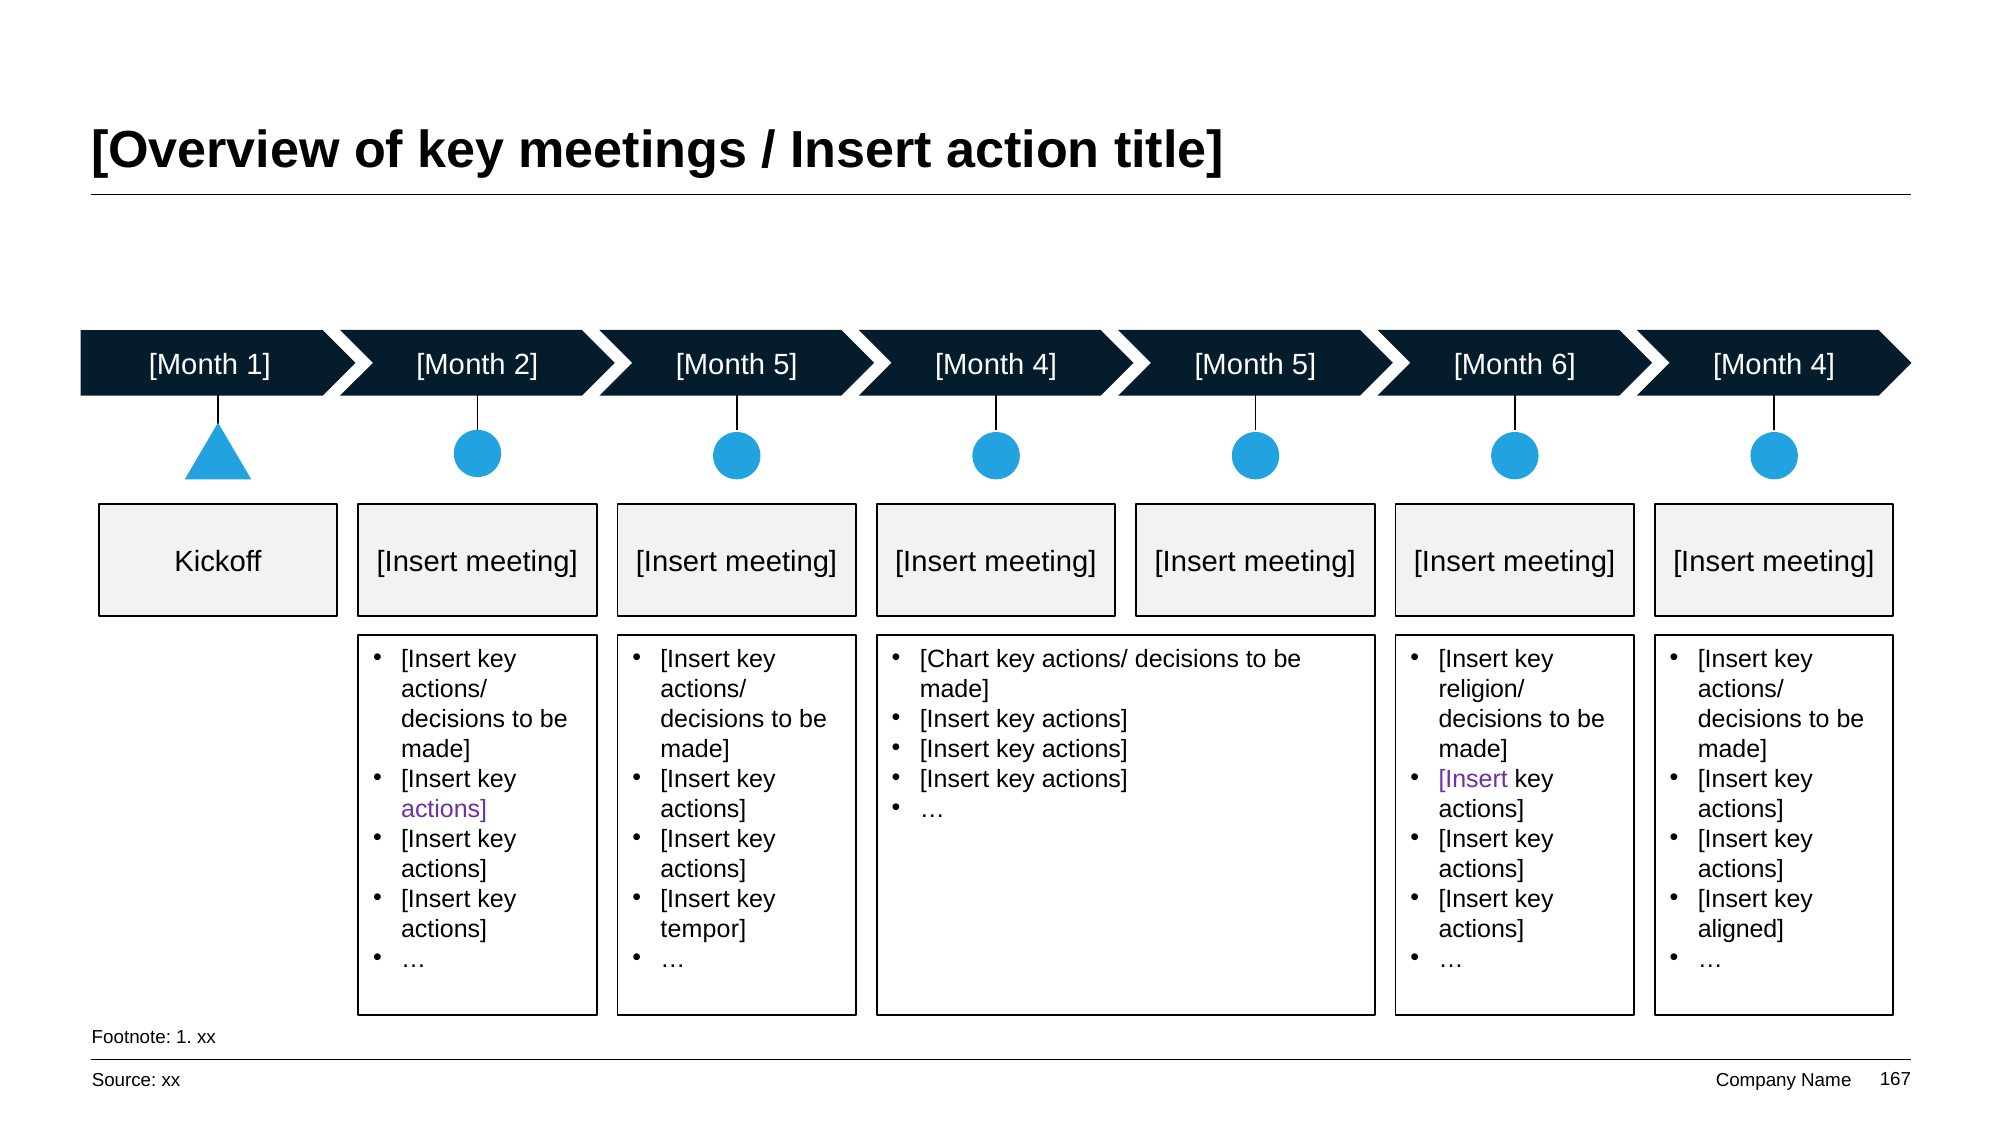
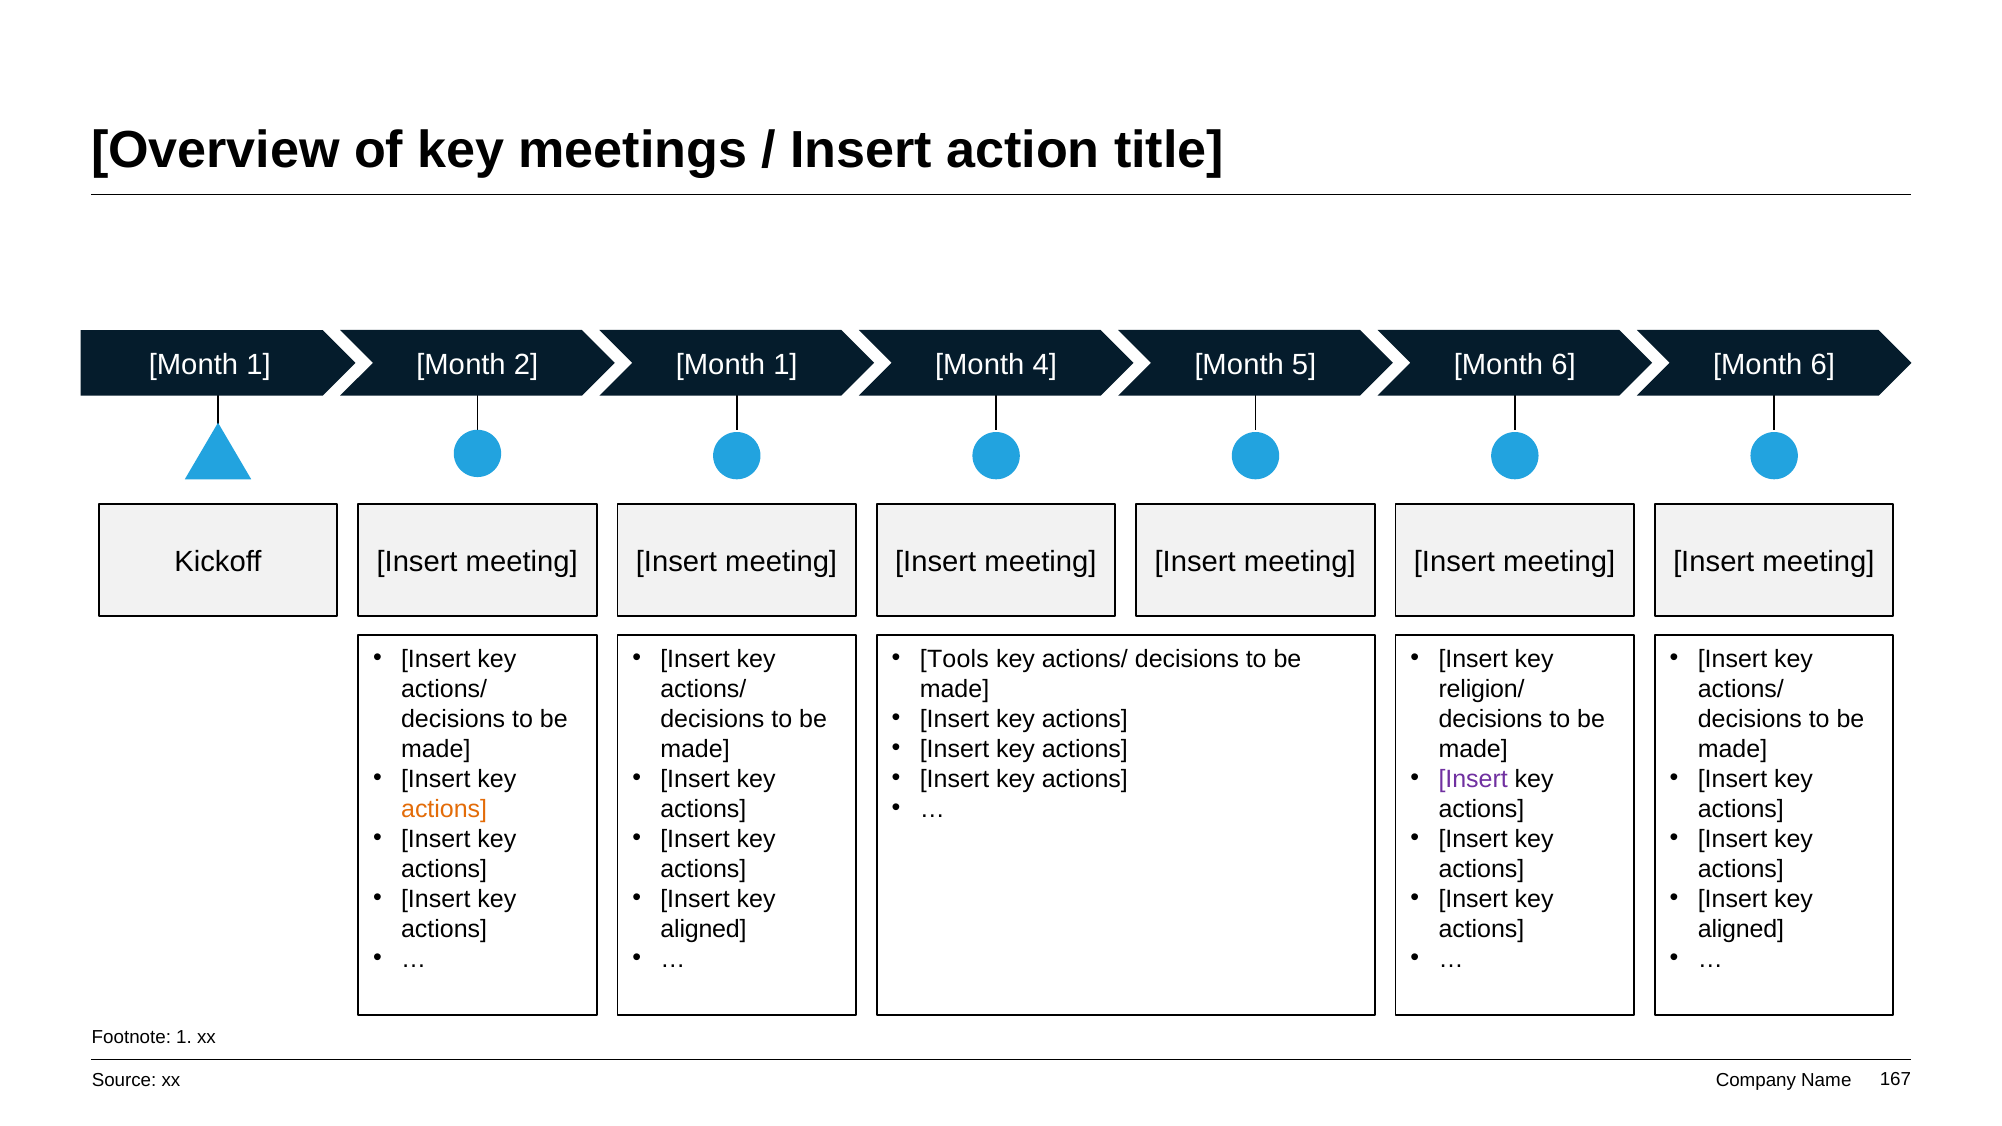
2 Month 5: 5 -> 1
6 Month 4: 4 -> 6
Chart: Chart -> Tools
actions at (444, 809) colour: purple -> orange
tempor at (703, 929): tempor -> aligned
